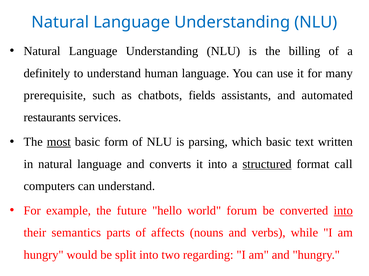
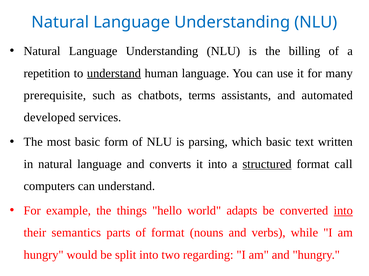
definitely: definitely -> repetition
understand at (114, 73) underline: none -> present
fields: fields -> terms
restaurants: restaurants -> developed
most underline: present -> none
future: future -> things
forum: forum -> adapts
of affects: affects -> format
